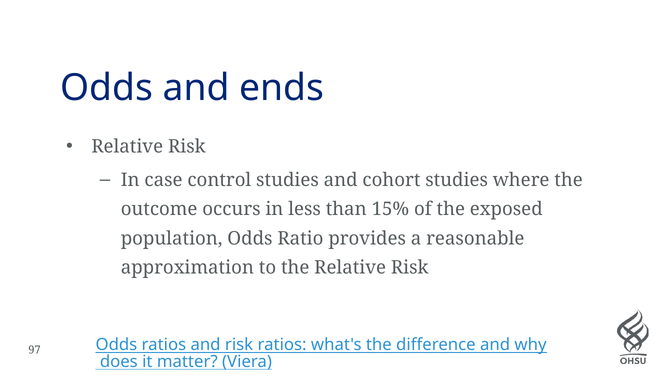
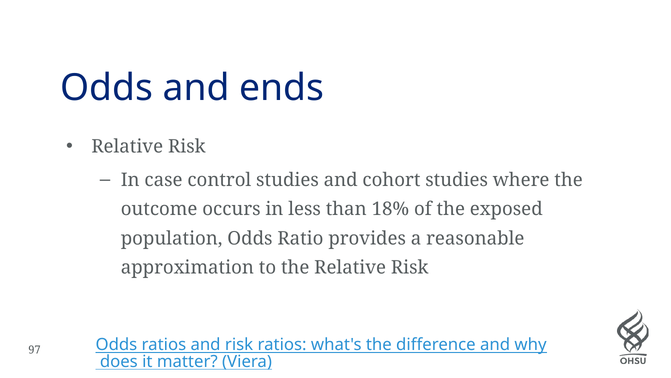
15%: 15% -> 18%
